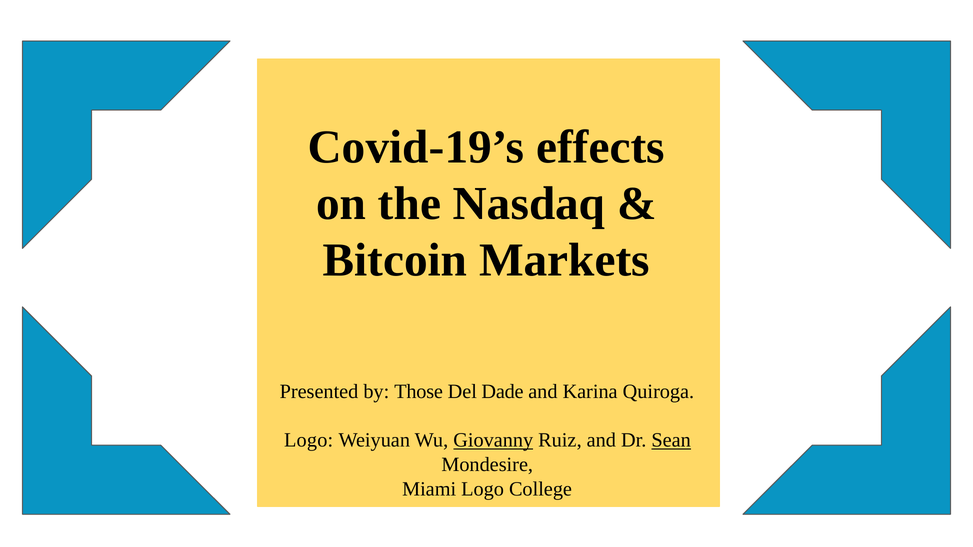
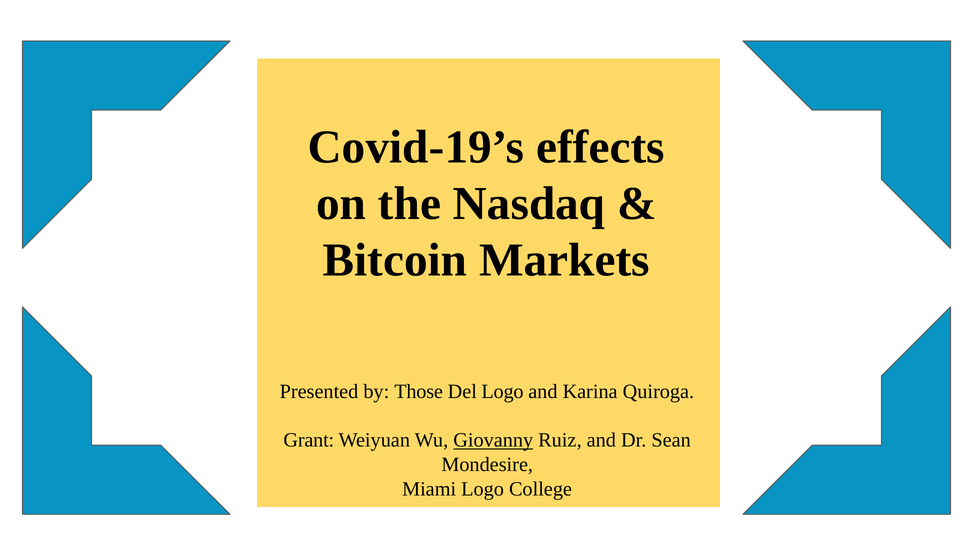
Del Dade: Dade -> Logo
Logo at (309, 441): Logo -> Grant
Sean underline: present -> none
